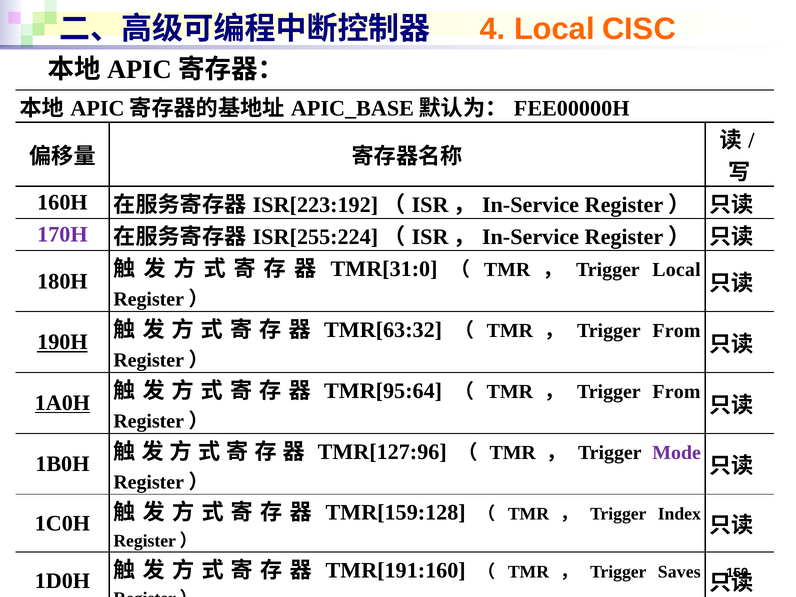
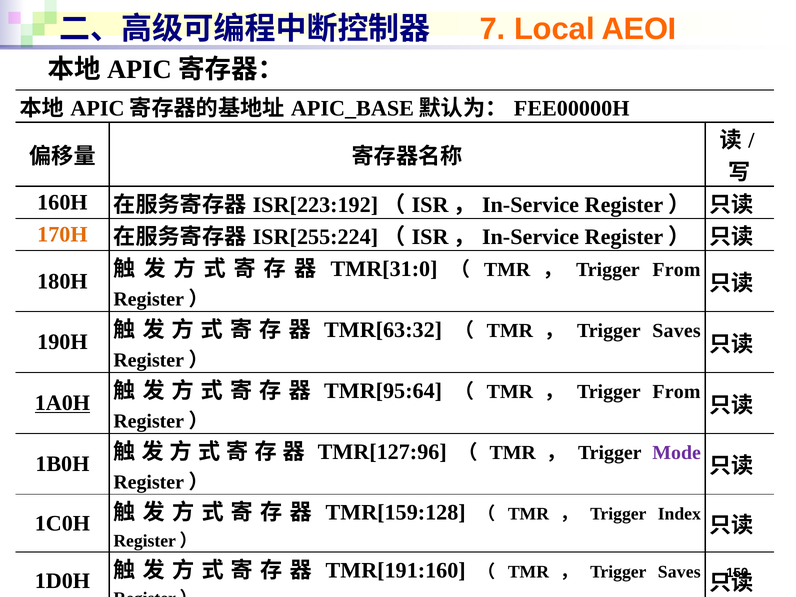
4: 4 -> 7
CISC: CISC -> AEOI
170H colour: purple -> orange
Local at (677, 270): Local -> From
190H underline: present -> none
From at (676, 331): From -> Saves
